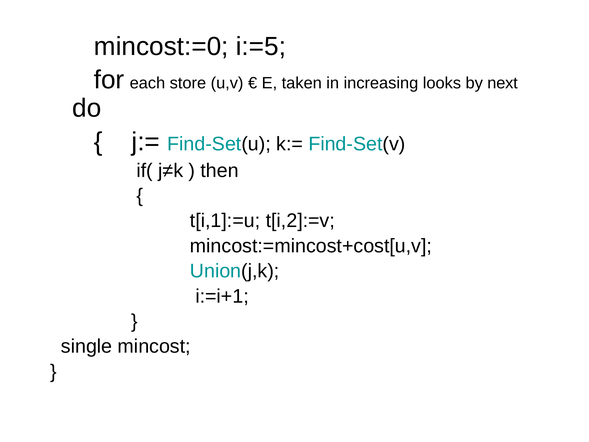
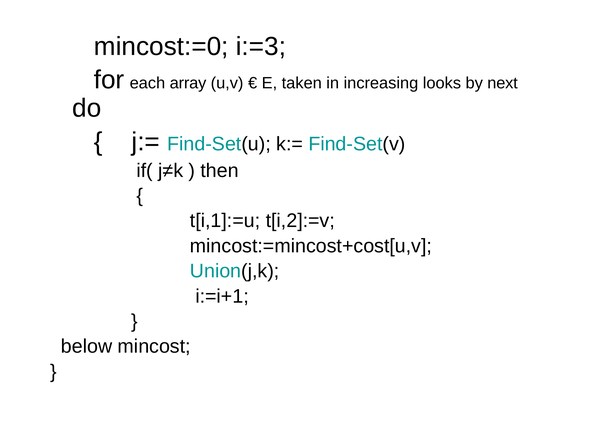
i:=5: i:=5 -> i:=3
store: store -> array
single: single -> below
